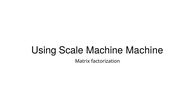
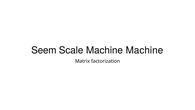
Using: Using -> Seem
